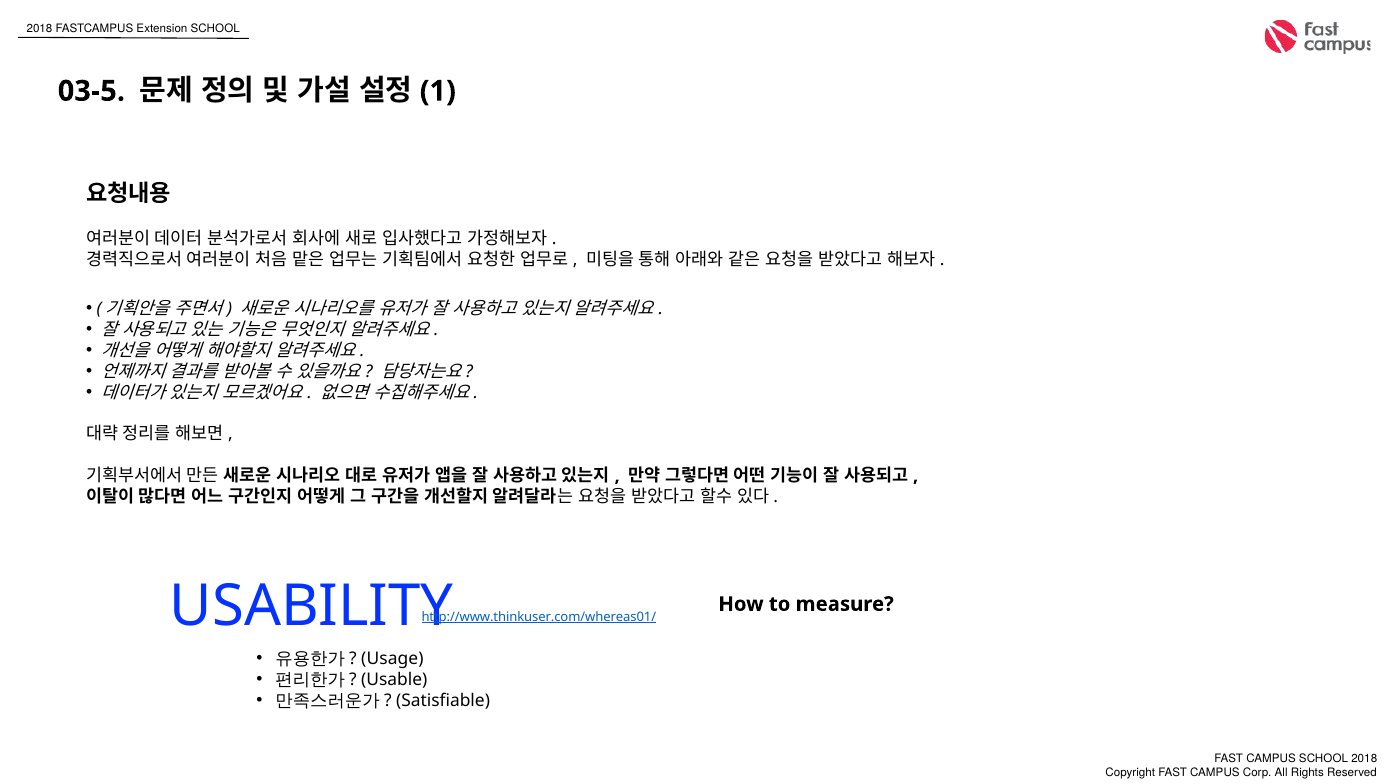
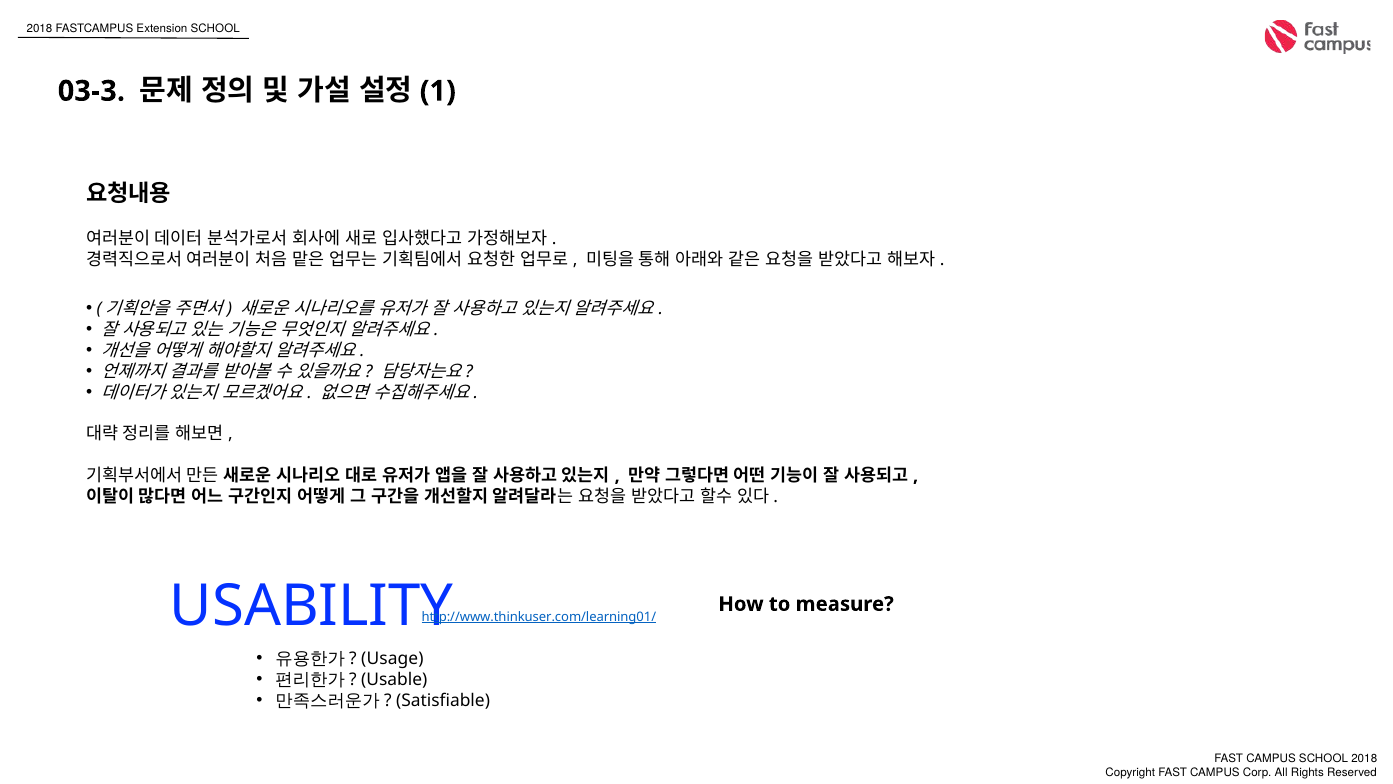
03-5: 03-5 -> 03-3
http://www.thinkuser.com/whereas01/: http://www.thinkuser.com/whereas01/ -> http://www.thinkuser.com/learning01/
